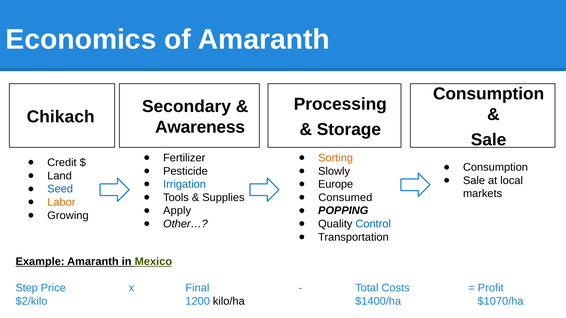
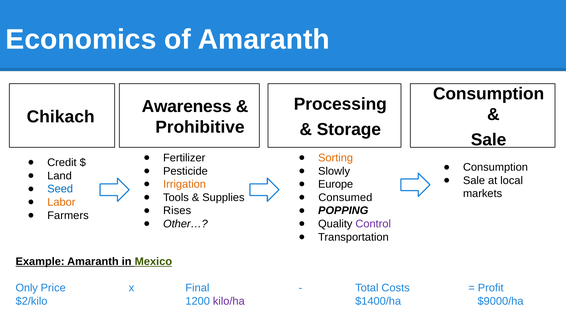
Secondary: Secondary -> Awareness
Awareness: Awareness -> Prohibitive
Irrigation colour: blue -> orange
Apply: Apply -> Rises
Growing: Growing -> Farmers
Control colour: blue -> purple
Step: Step -> Only
kilo/ha colour: black -> purple
$1070/ha: $1070/ha -> $9000/ha
